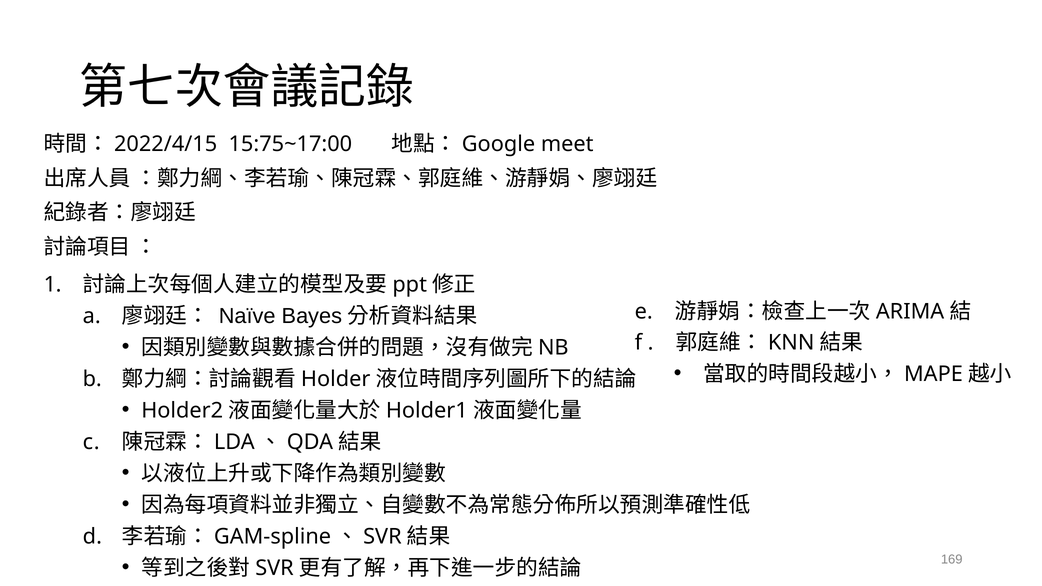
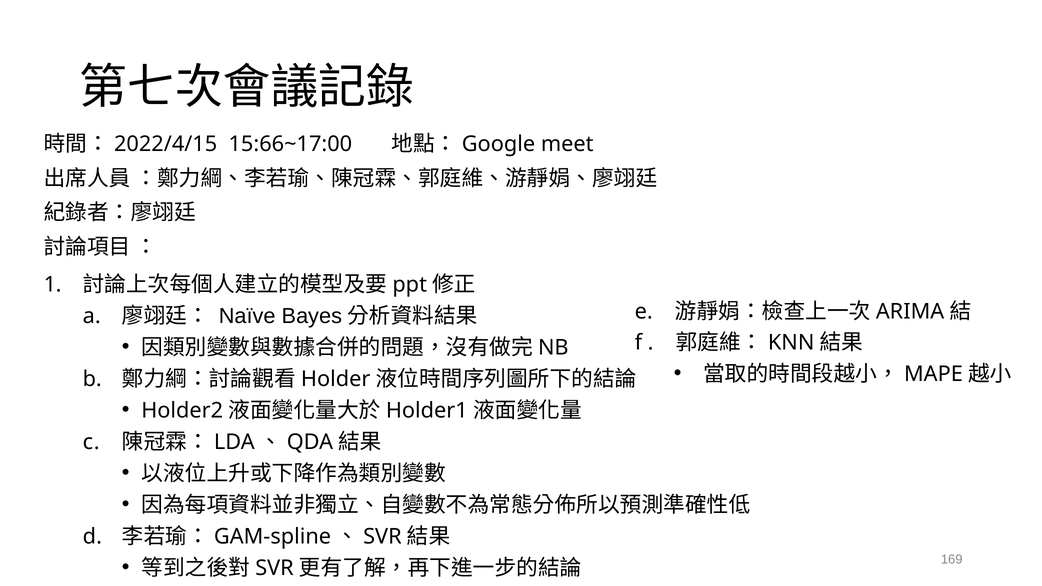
15:75~17:00: 15:75~17:00 -> 15:66~17:00
